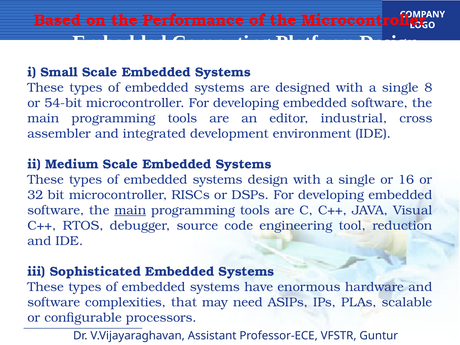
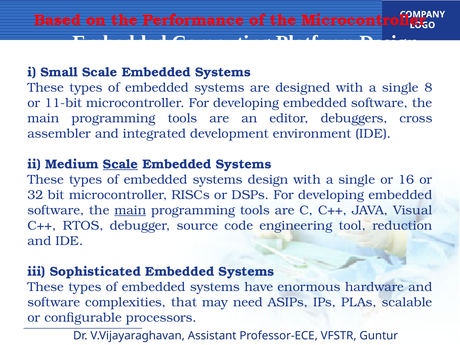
54-bit: 54-bit -> 11-bit
industrial: industrial -> debuggers
Scale at (121, 164) underline: none -> present
